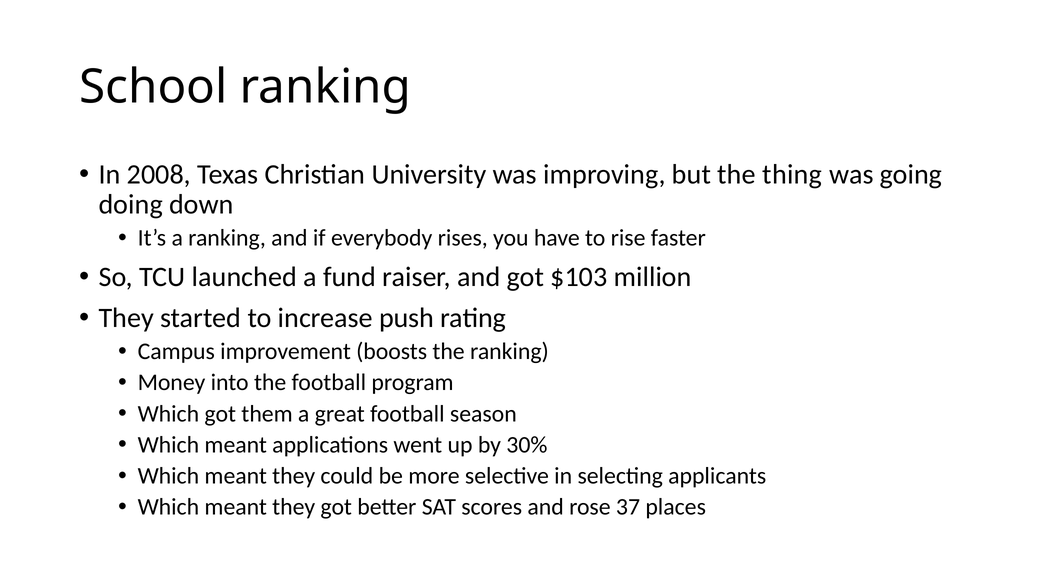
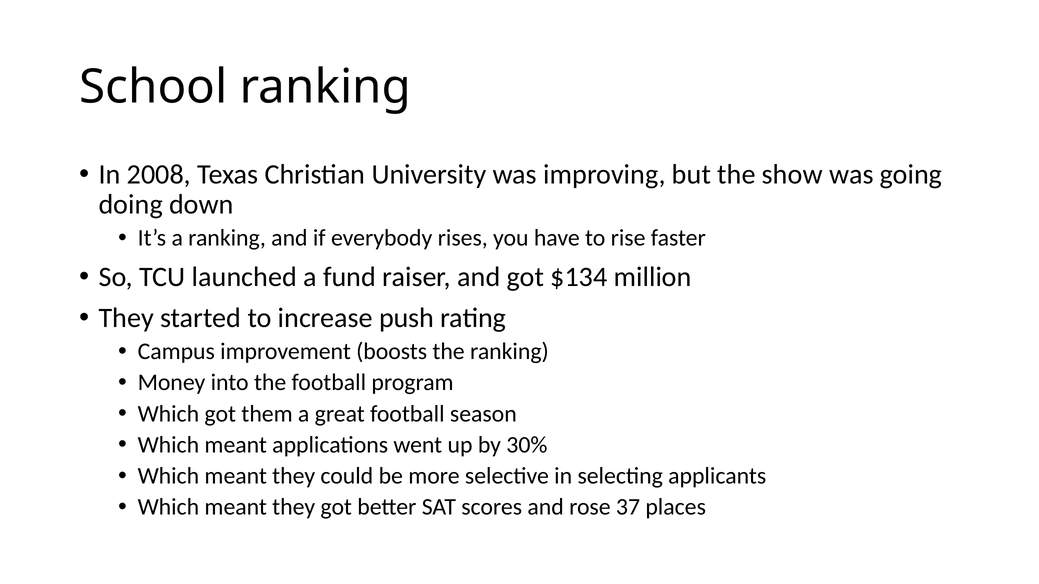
thing: thing -> show
$103: $103 -> $134
